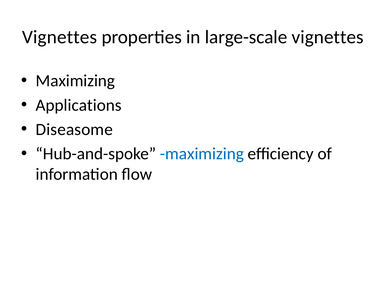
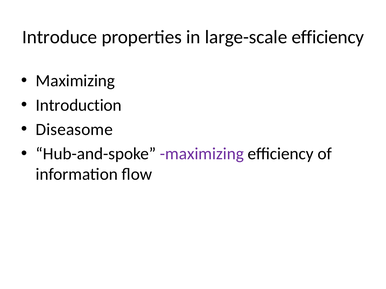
Vignettes at (60, 37): Vignettes -> Introduce
large-scale vignettes: vignettes -> efficiency
Applications: Applications -> Introduction
maximizing at (202, 154) colour: blue -> purple
